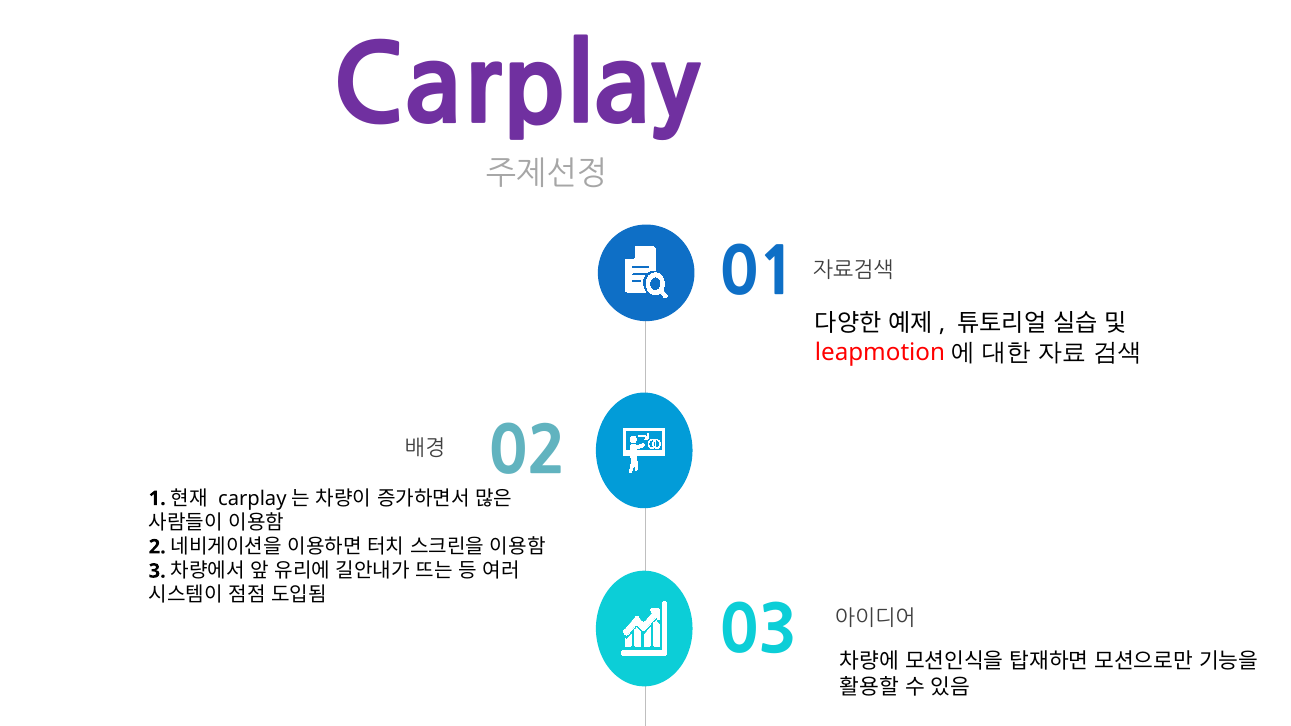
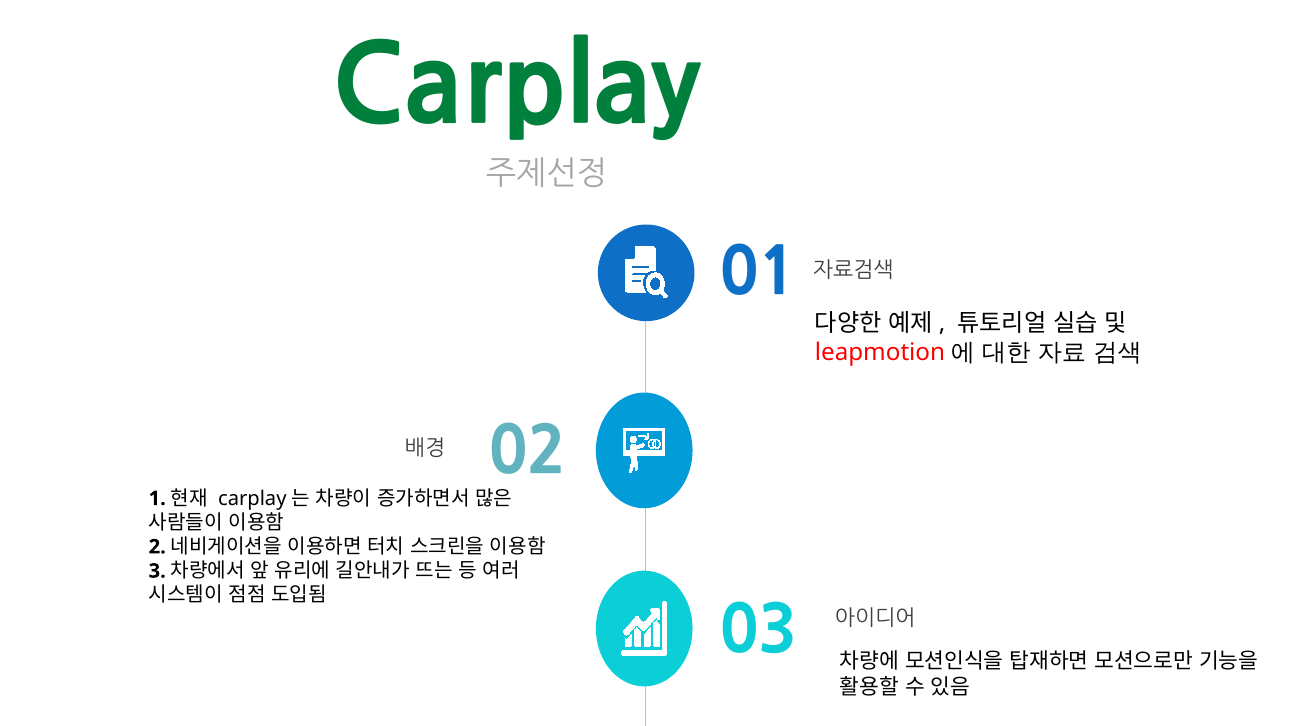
Carplay colour: purple -> green
